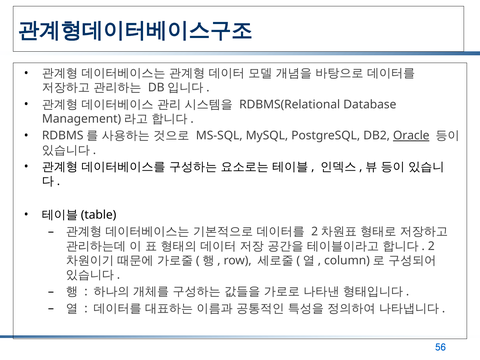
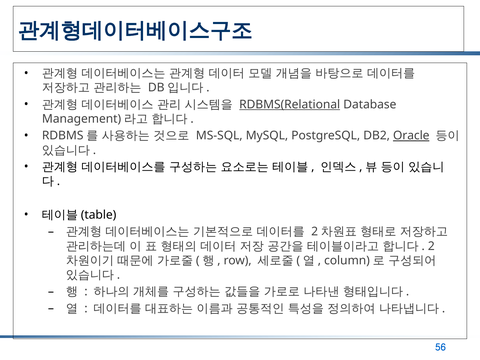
RDBMS(Relational underline: none -> present
